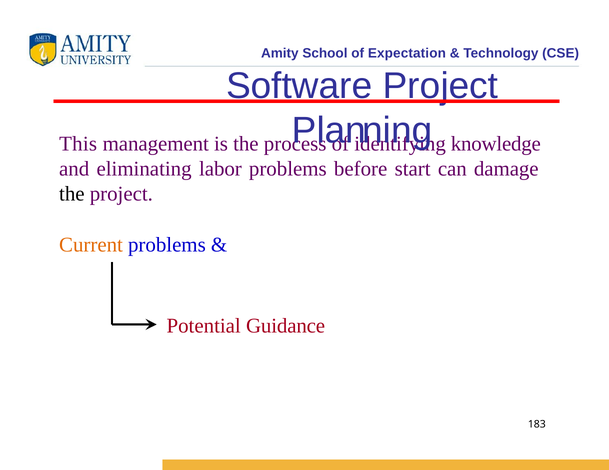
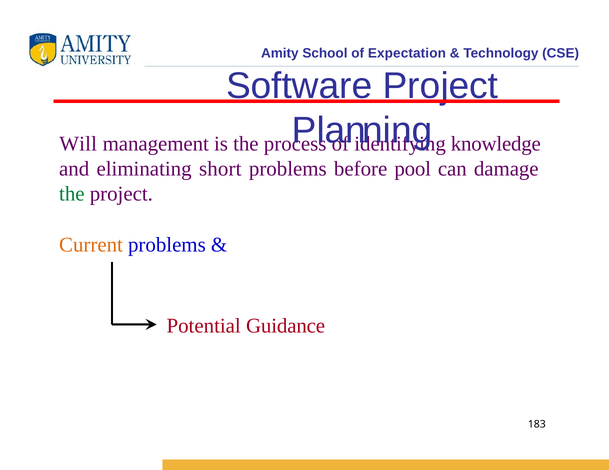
This: This -> Will
labor: labor -> short
start: start -> pool
the at (72, 194) colour: black -> green
